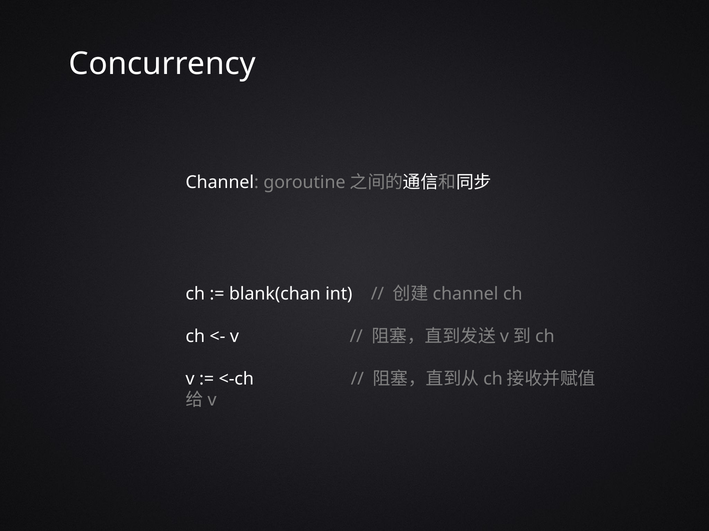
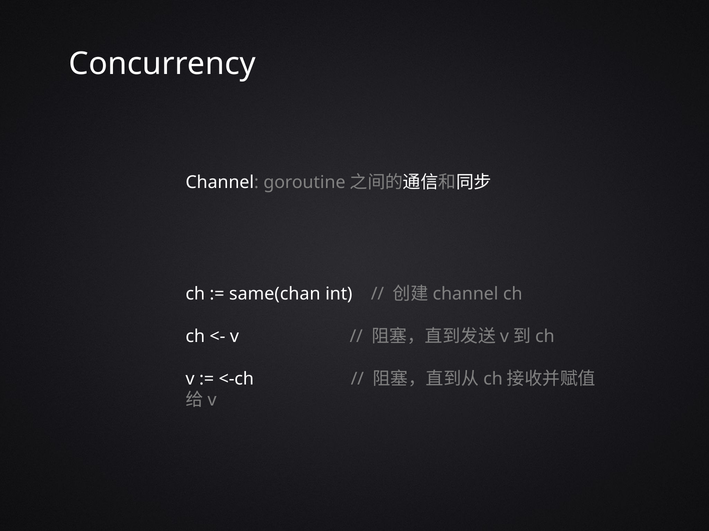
blank(chan: blank(chan -> same(chan
